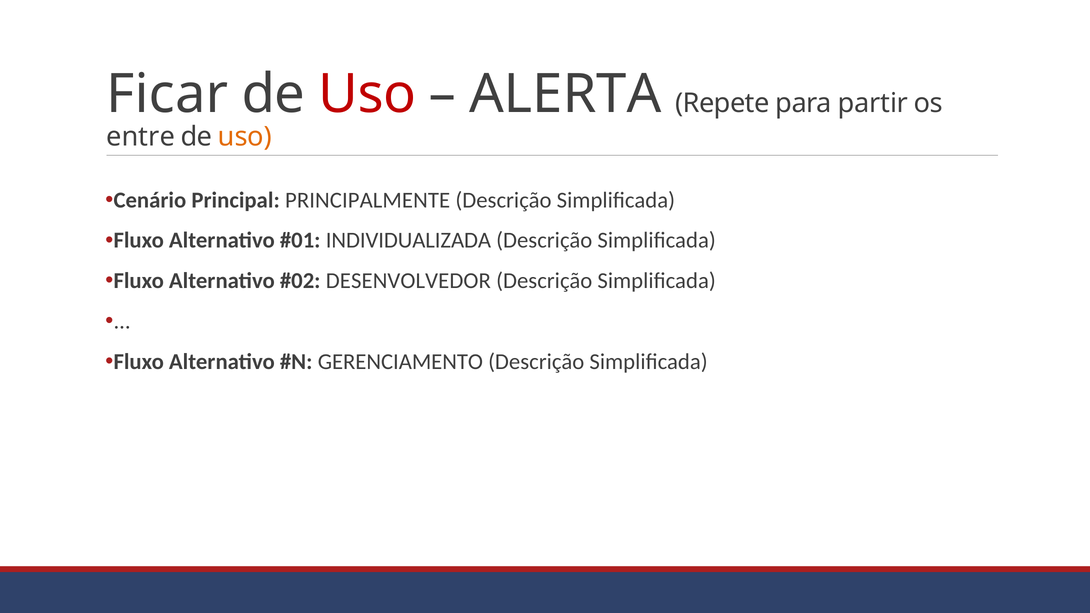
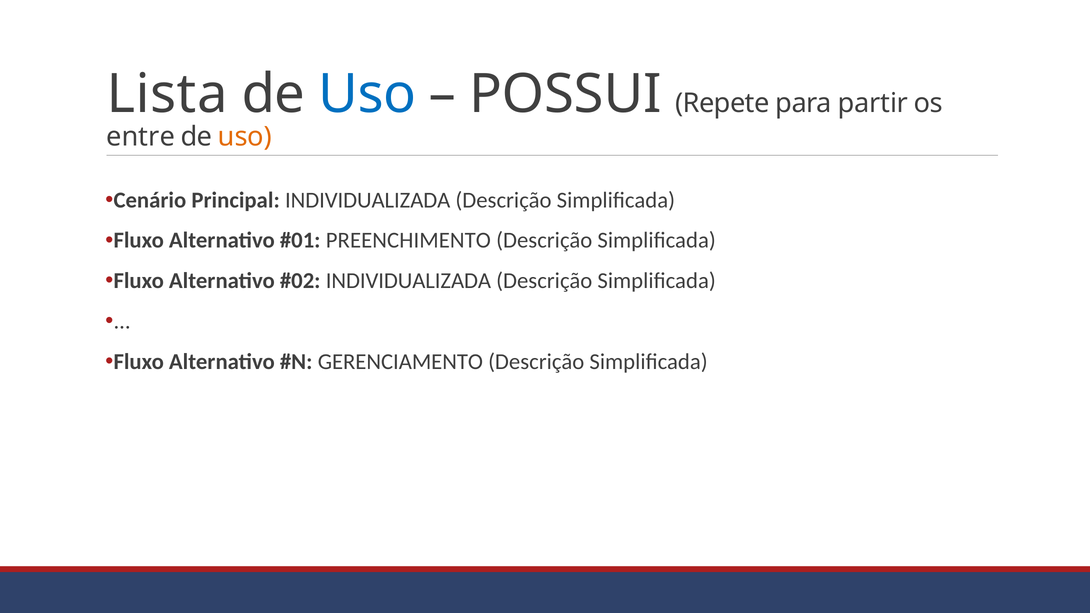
Ficar: Ficar -> Lista
Uso at (367, 94) colour: red -> blue
ALERTA: ALERTA -> POSSUI
Principal PRINCIPALMENTE: PRINCIPALMENTE -> INDIVIDUALIZADA
INDIVIDUALIZADA: INDIVIDUALIZADA -> PREENCHIMENTO
DESENVOLVEDOR at (408, 281): DESENVOLVEDOR -> INDIVIDUALIZADA
